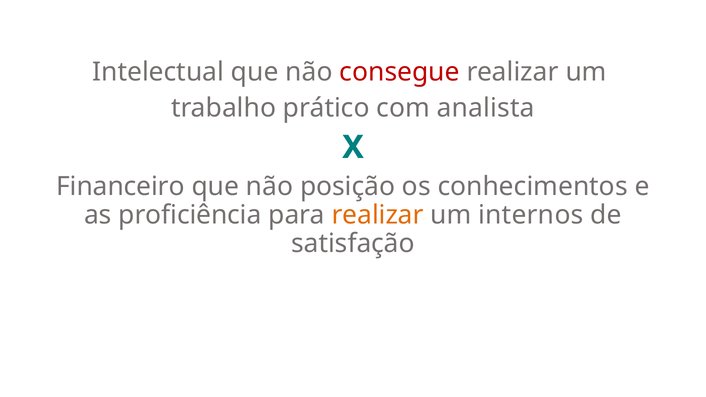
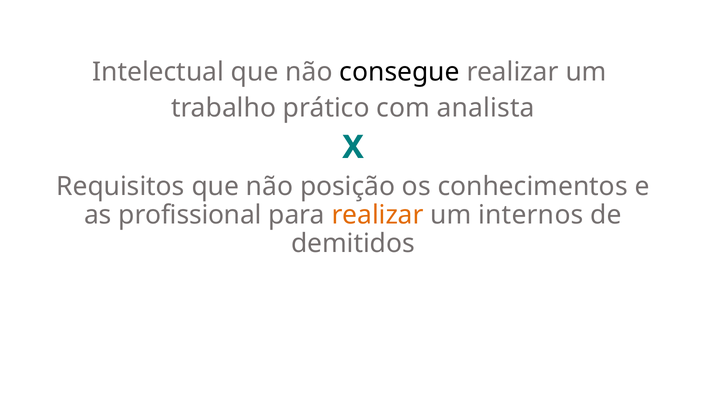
consegue colour: red -> black
Financeiro: Financeiro -> Requisitos
proficiência: proficiência -> profissional
satisfação: satisfação -> demitidos
